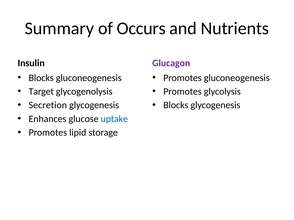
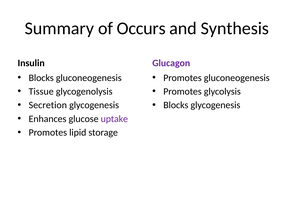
Nutrients: Nutrients -> Synthesis
Target: Target -> Tissue
uptake colour: blue -> purple
